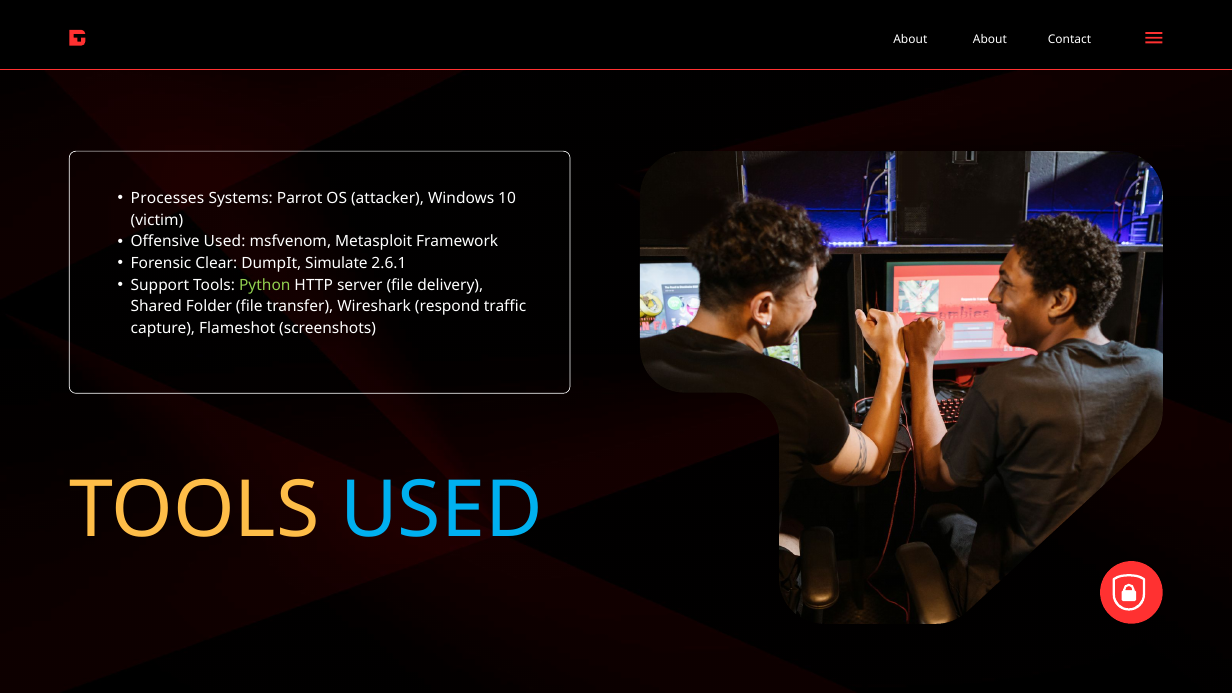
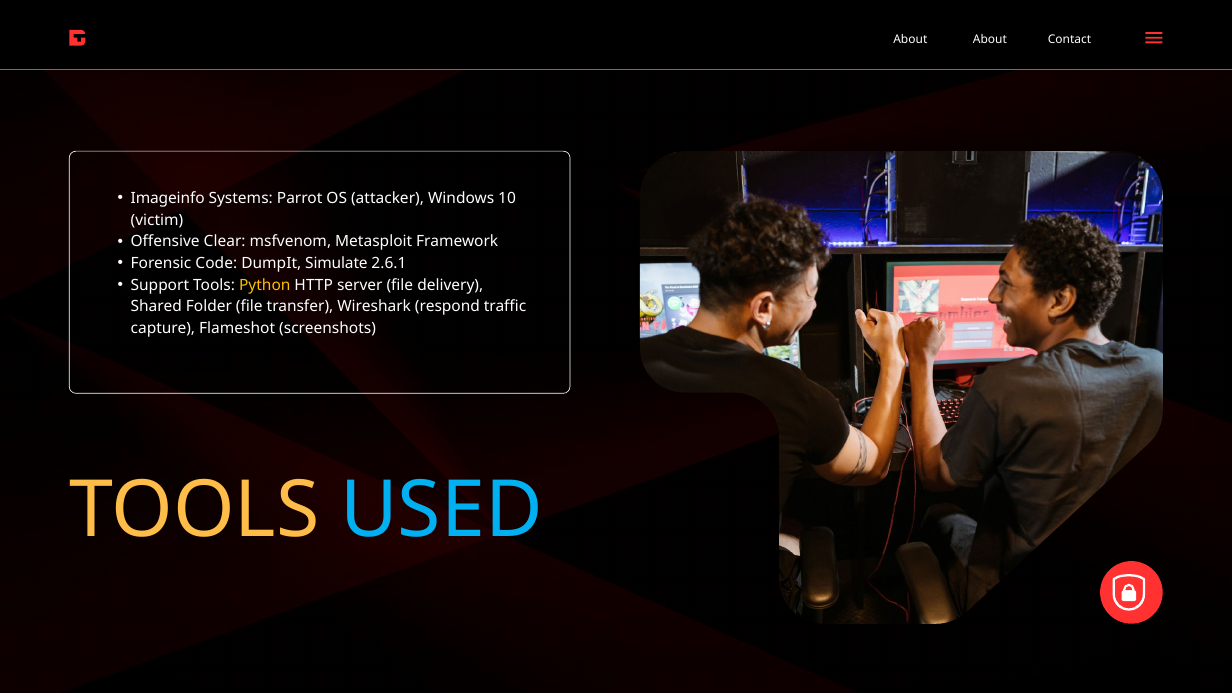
Processes: Processes -> Imageinfo
Offensive Used: Used -> Clear
Clear: Clear -> Code
Python colour: light green -> yellow
